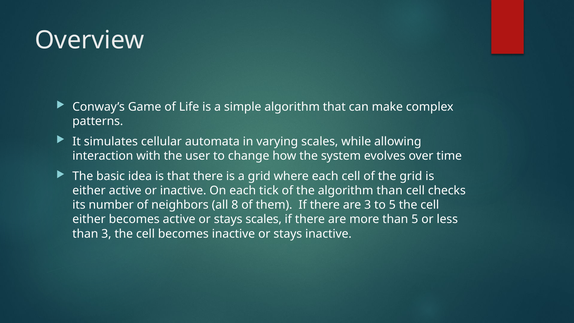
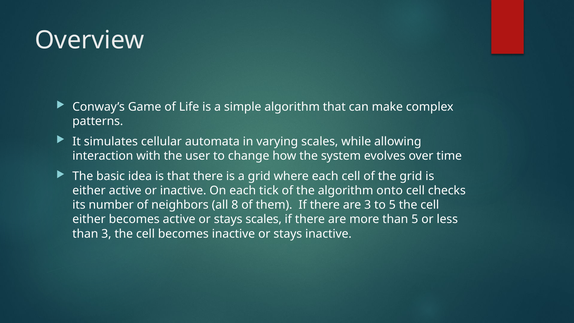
algorithm than: than -> onto
